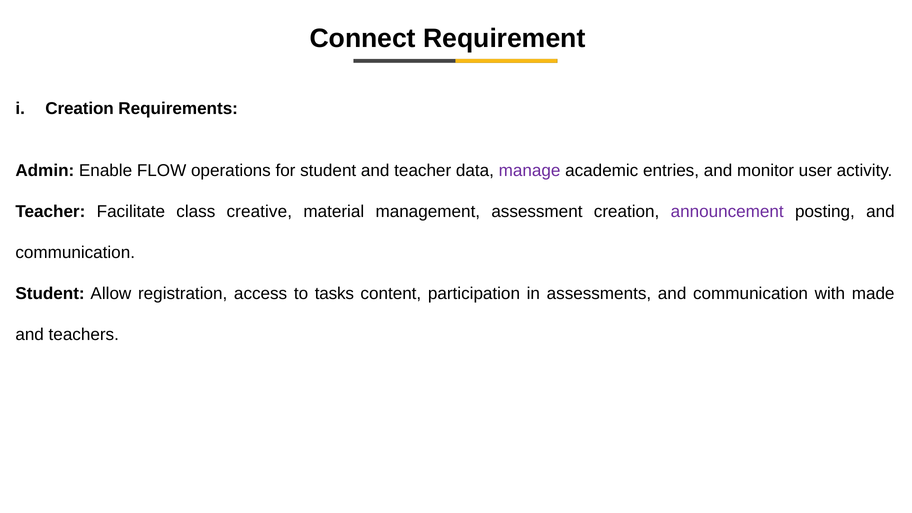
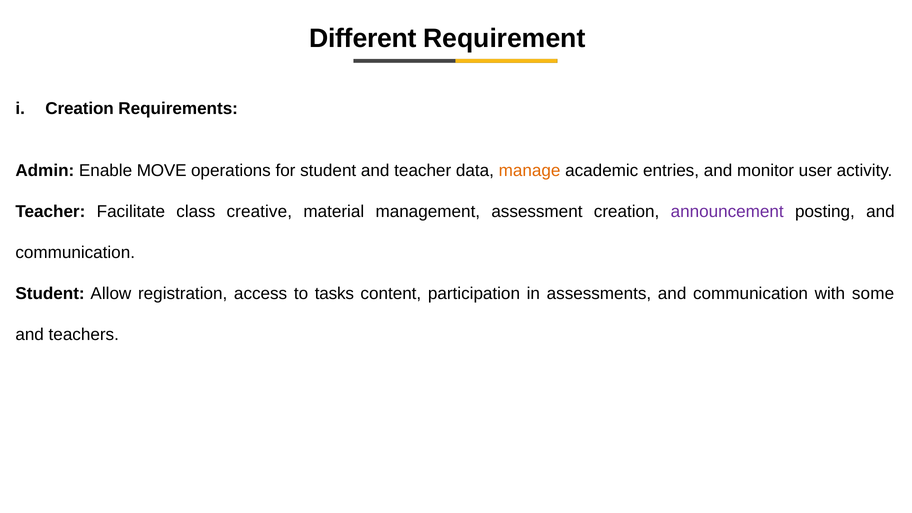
Connect: Connect -> Different
FLOW: FLOW -> MOVE
manage colour: purple -> orange
made: made -> some
